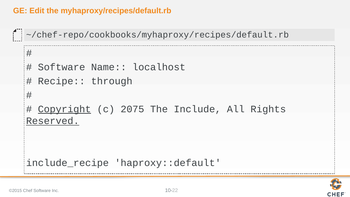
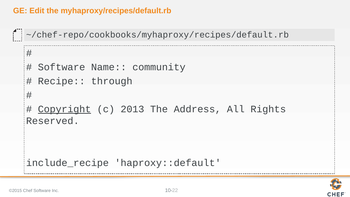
localhost: localhost -> community
2075: 2075 -> 2013
Include: Include -> Address
Reserved underline: present -> none
